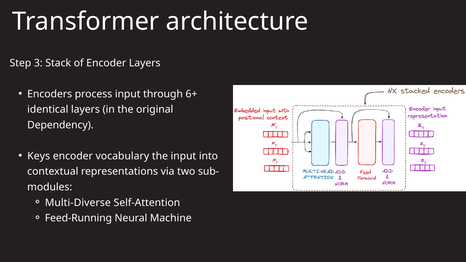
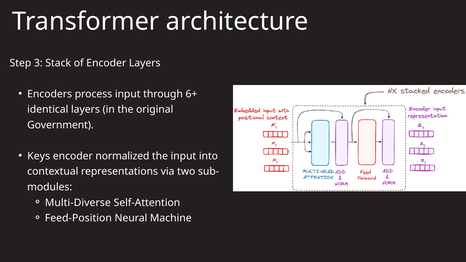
Dependency: Dependency -> Government
vocabulary: vocabulary -> normalized
Feed-Running: Feed-Running -> Feed-Position
